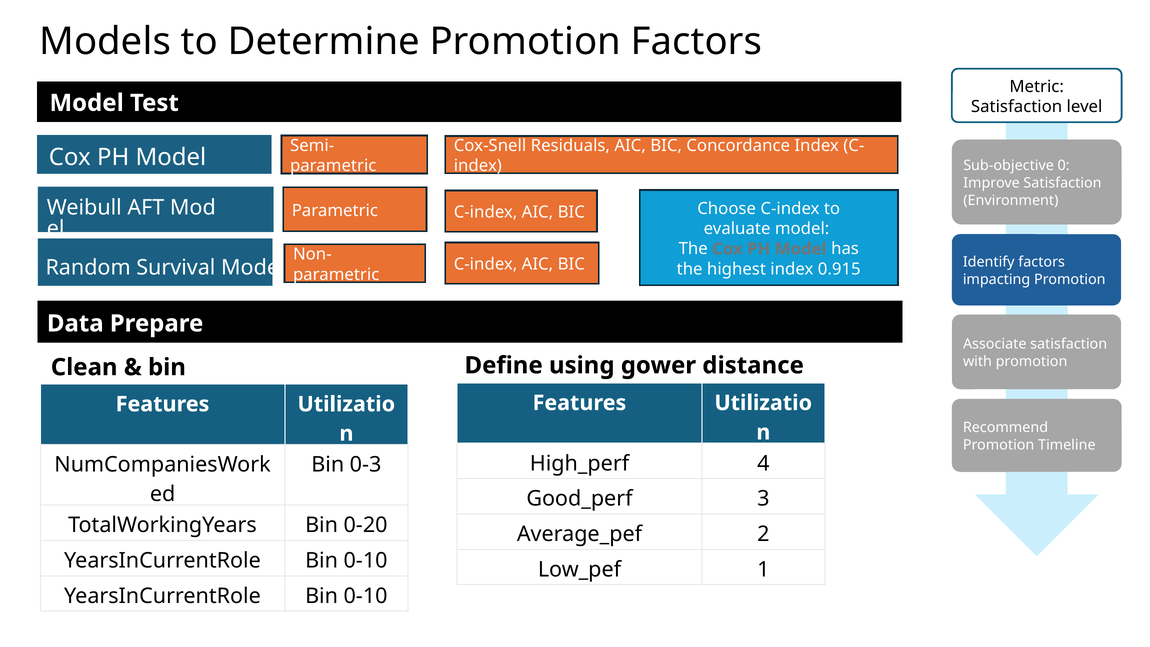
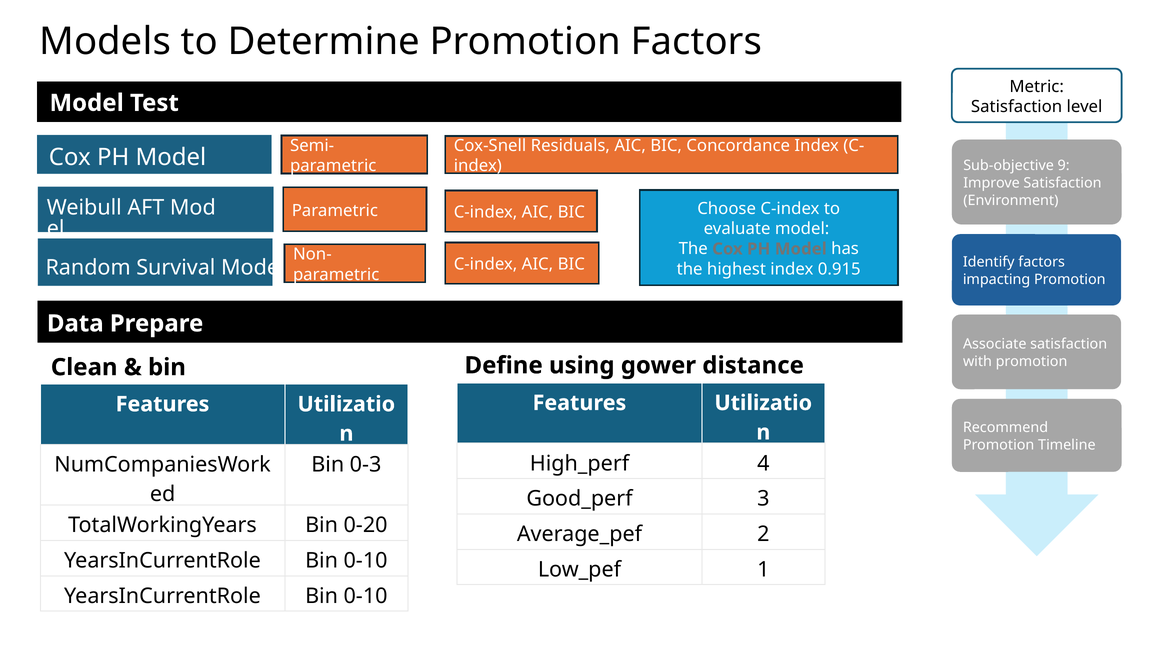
0: 0 -> 9
